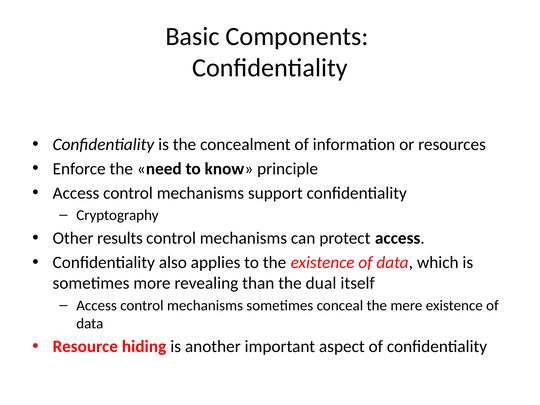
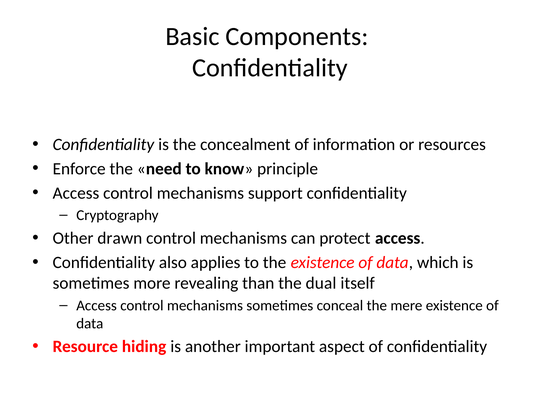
results: results -> drawn
